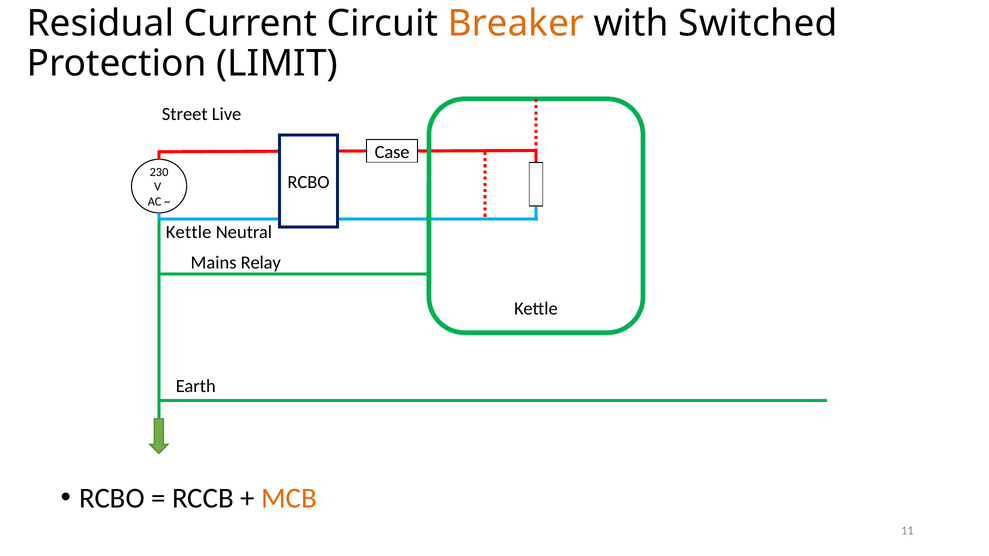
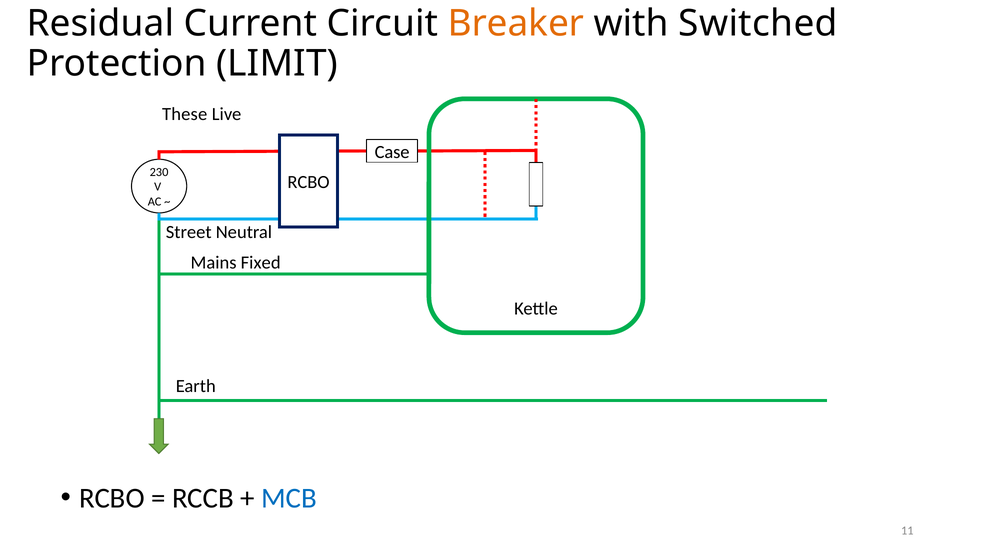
Street: Street -> These
Kettle at (189, 232): Kettle -> Street
Relay: Relay -> Fixed
MCB colour: orange -> blue
